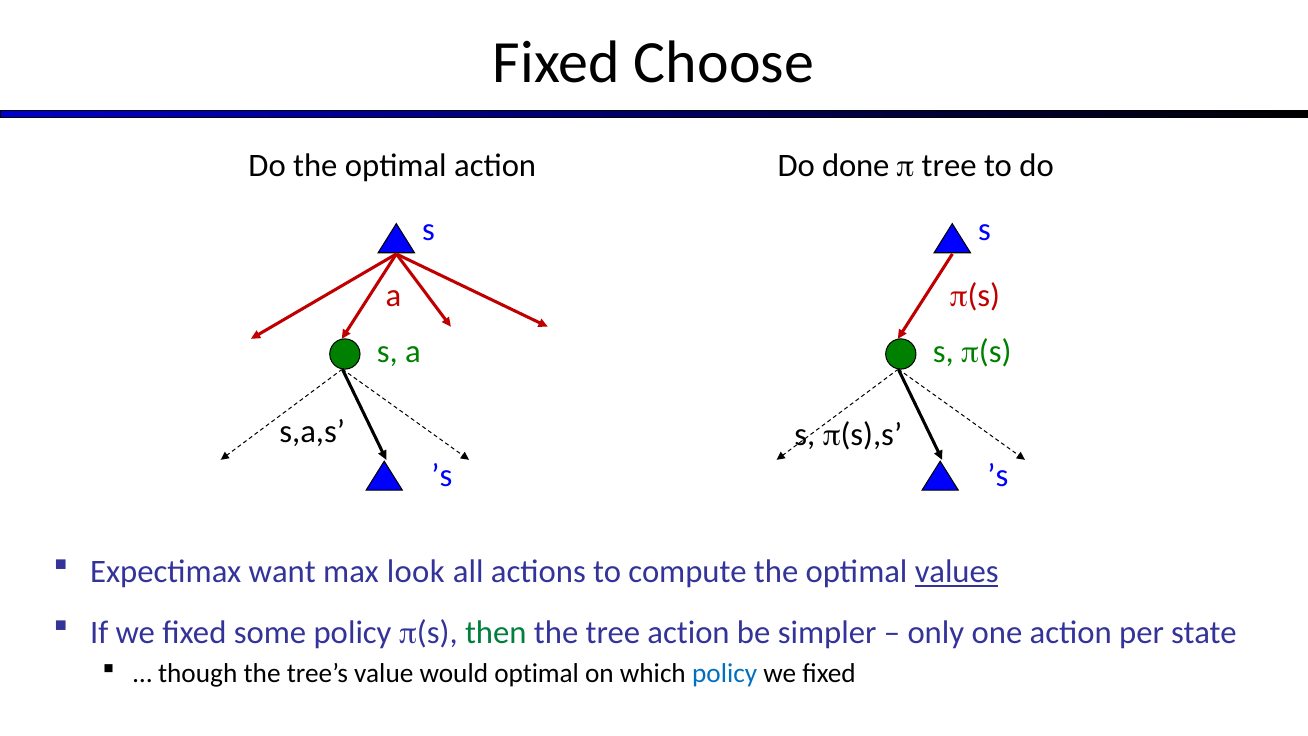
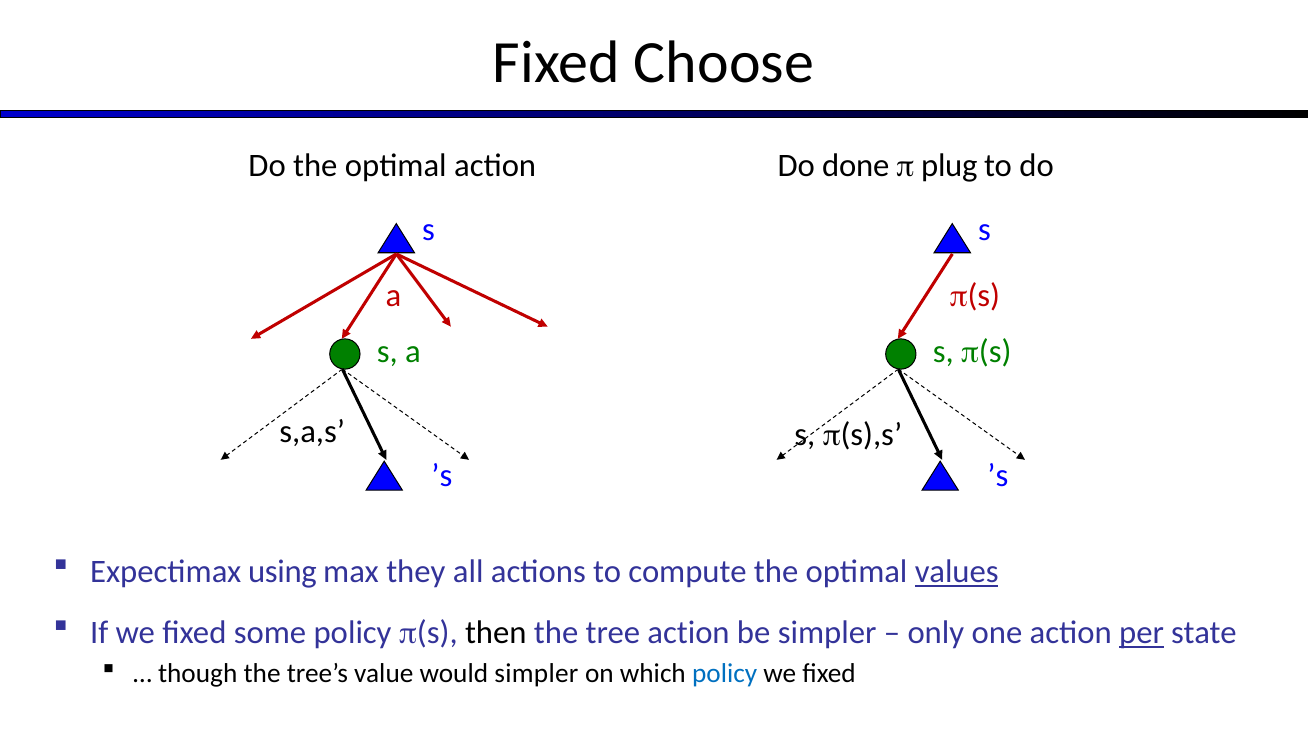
tree at (949, 165): tree -> plug
want: want -> using
look: look -> they
then colour: green -> black
per underline: none -> present
would optimal: optimal -> simpler
